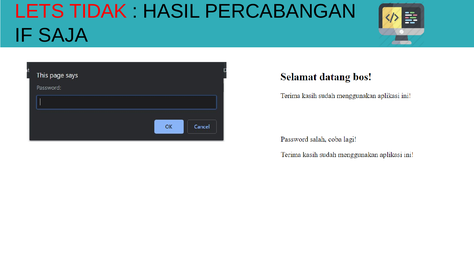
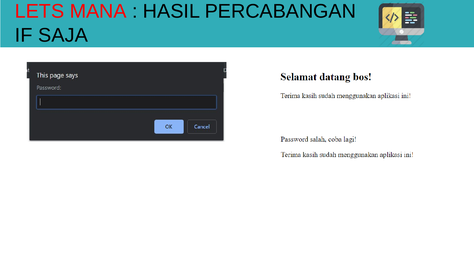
TIDAK: TIDAK -> MANA
